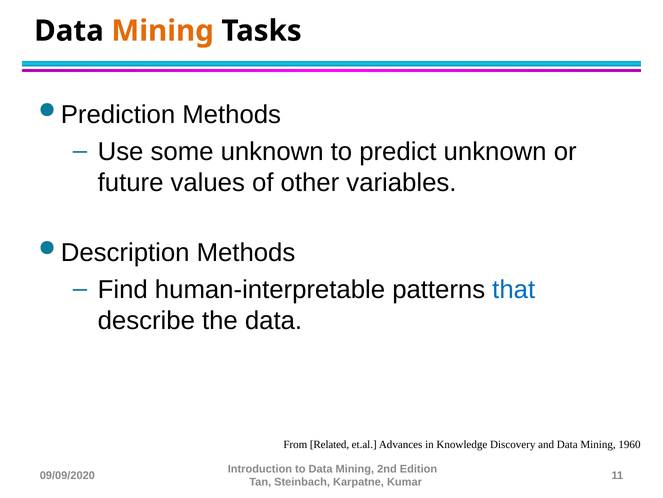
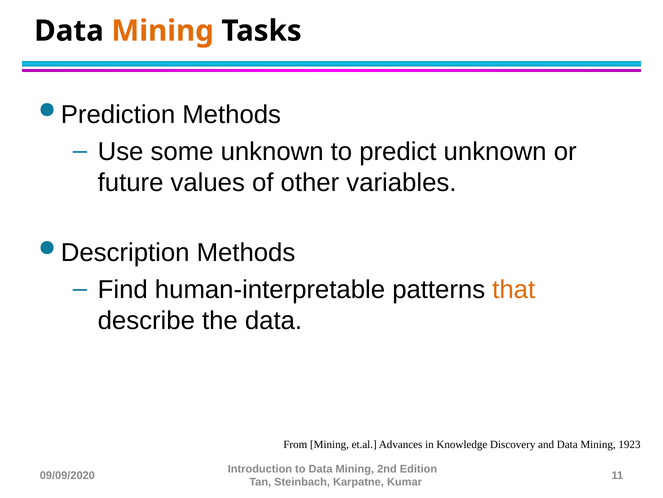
that colour: blue -> orange
From Related: Related -> Mining
1960: 1960 -> 1923
